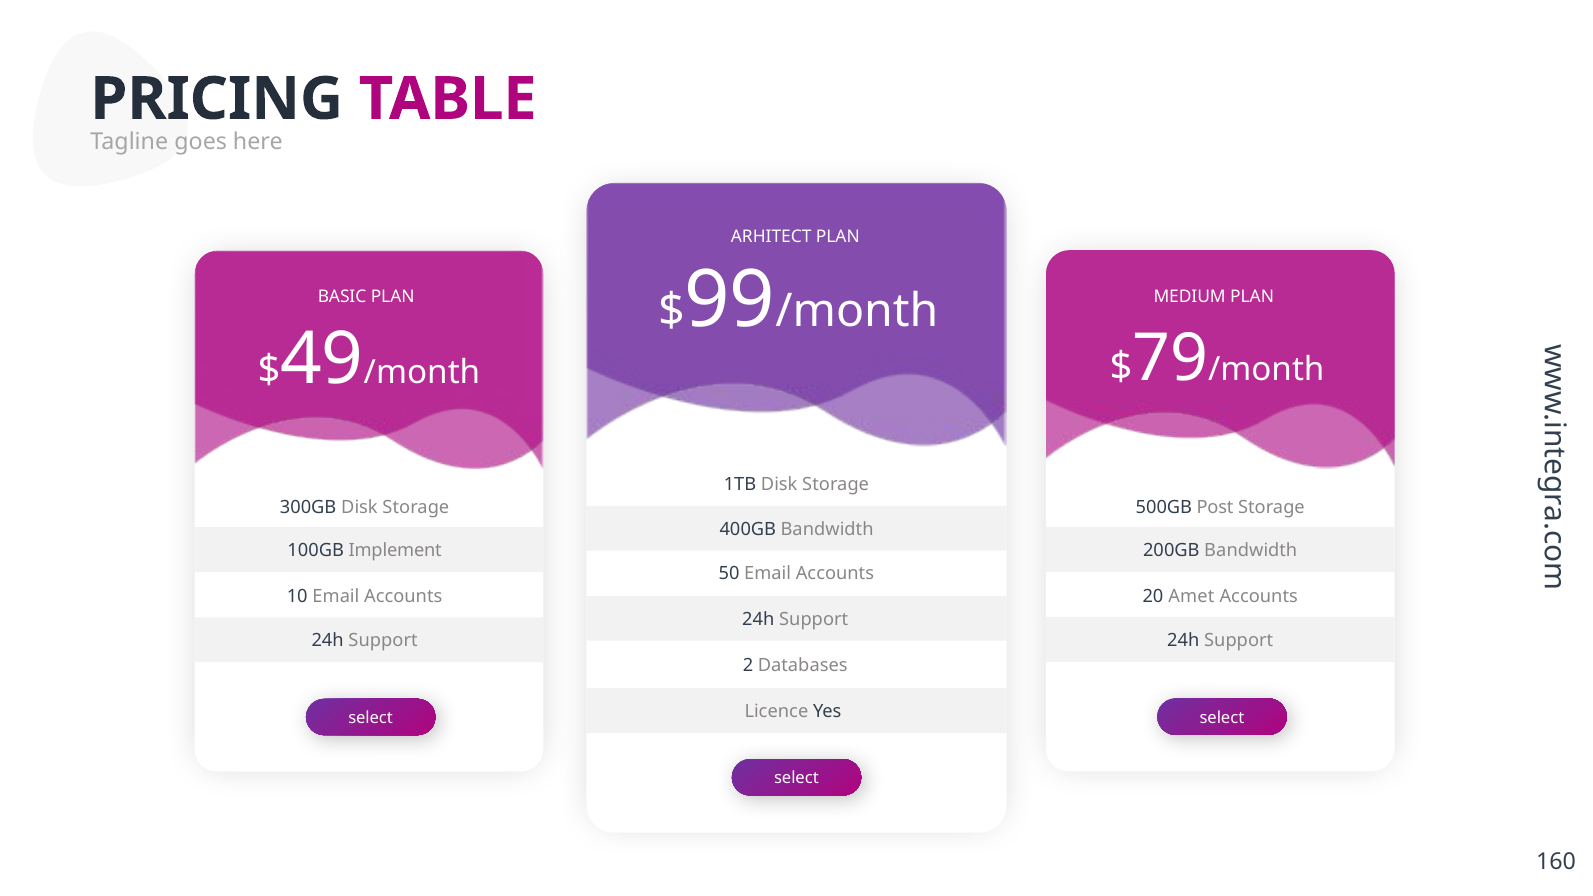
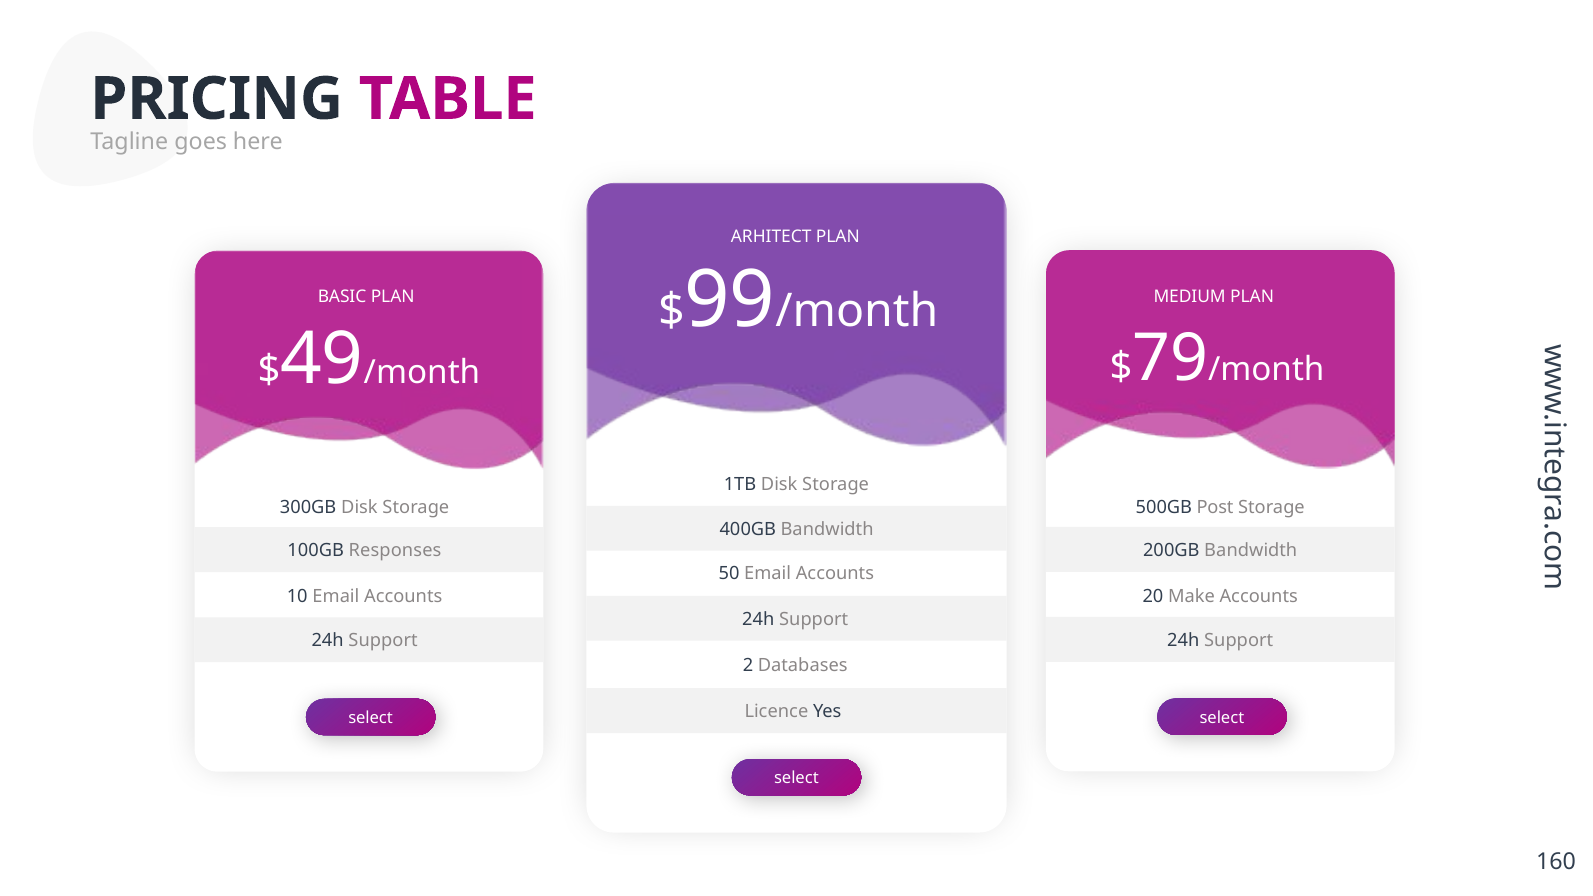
Implement: Implement -> Responses
Amet: Amet -> Make
